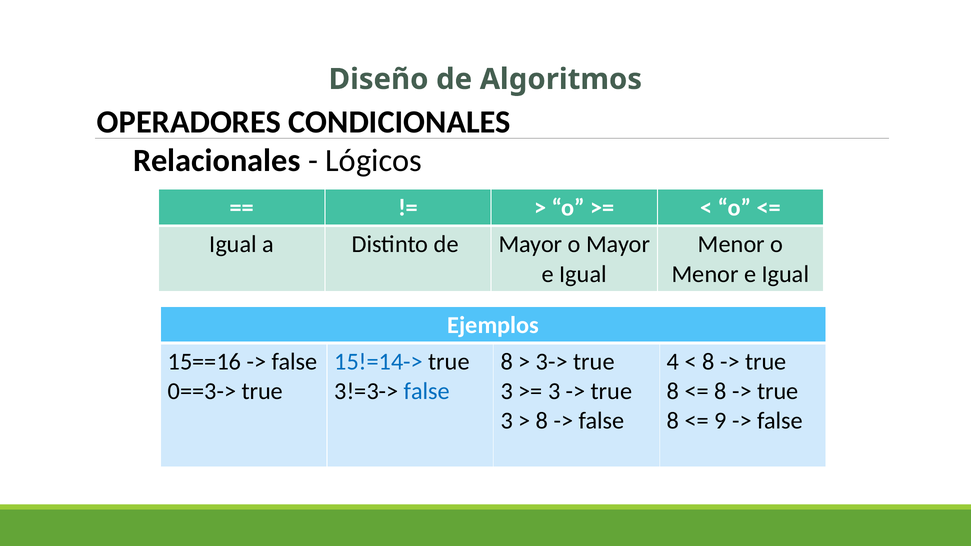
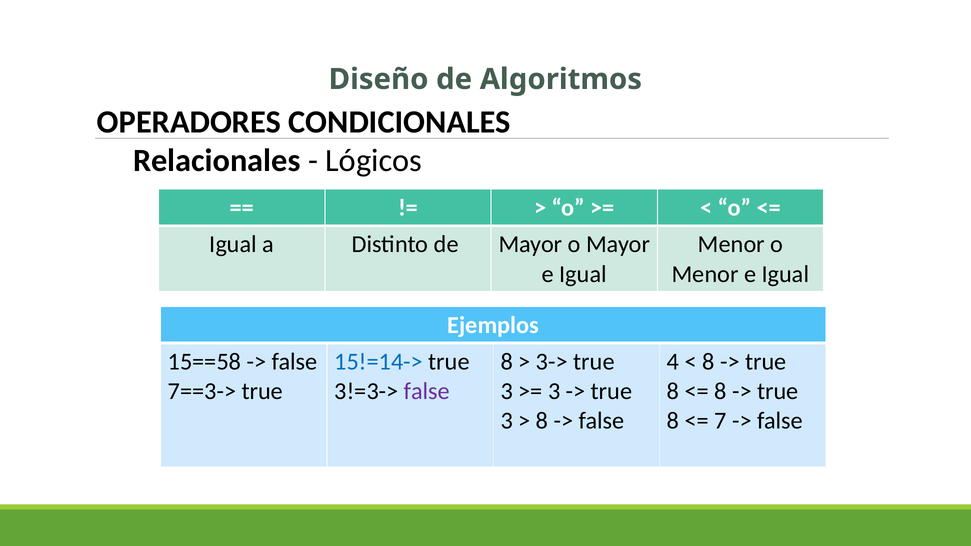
15==16: 15==16 -> 15==58
0==3->: 0==3-> -> 7==3->
false at (427, 391) colour: blue -> purple
9: 9 -> 7
